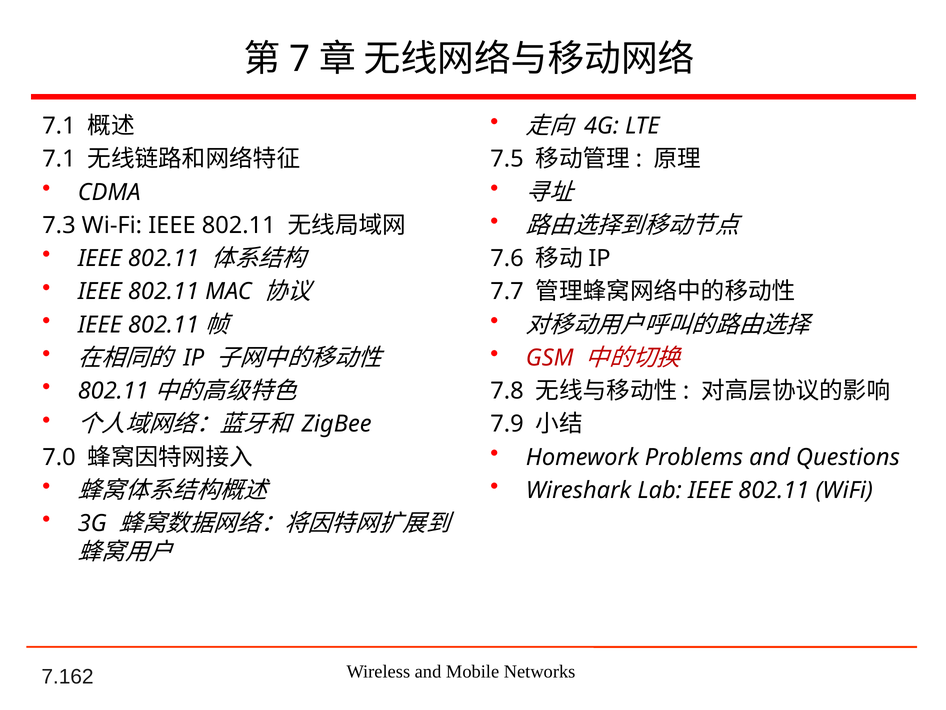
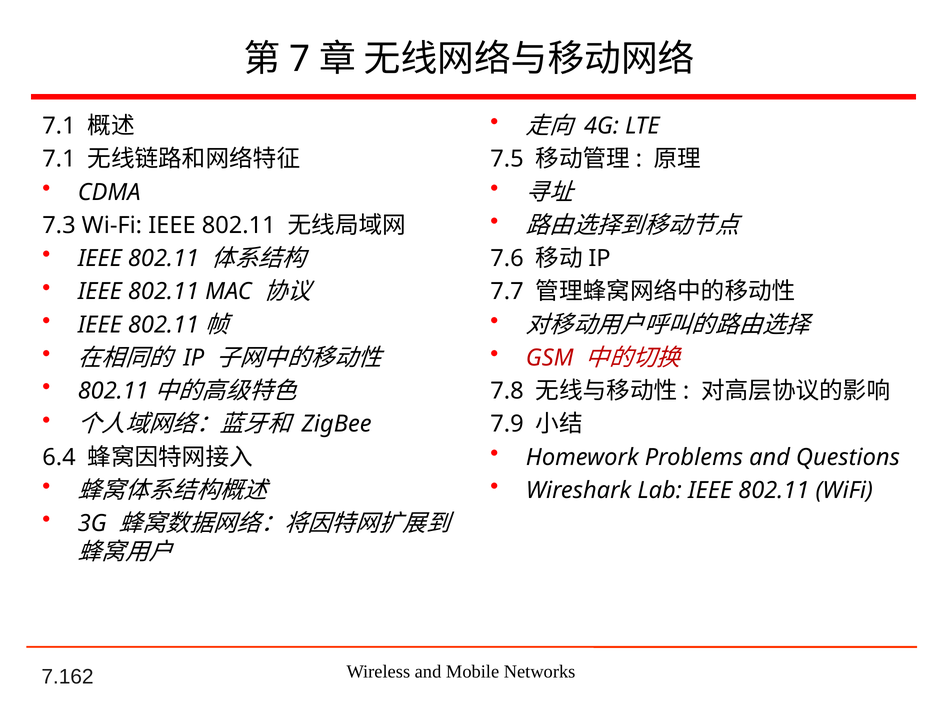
7.0: 7.0 -> 6.4
